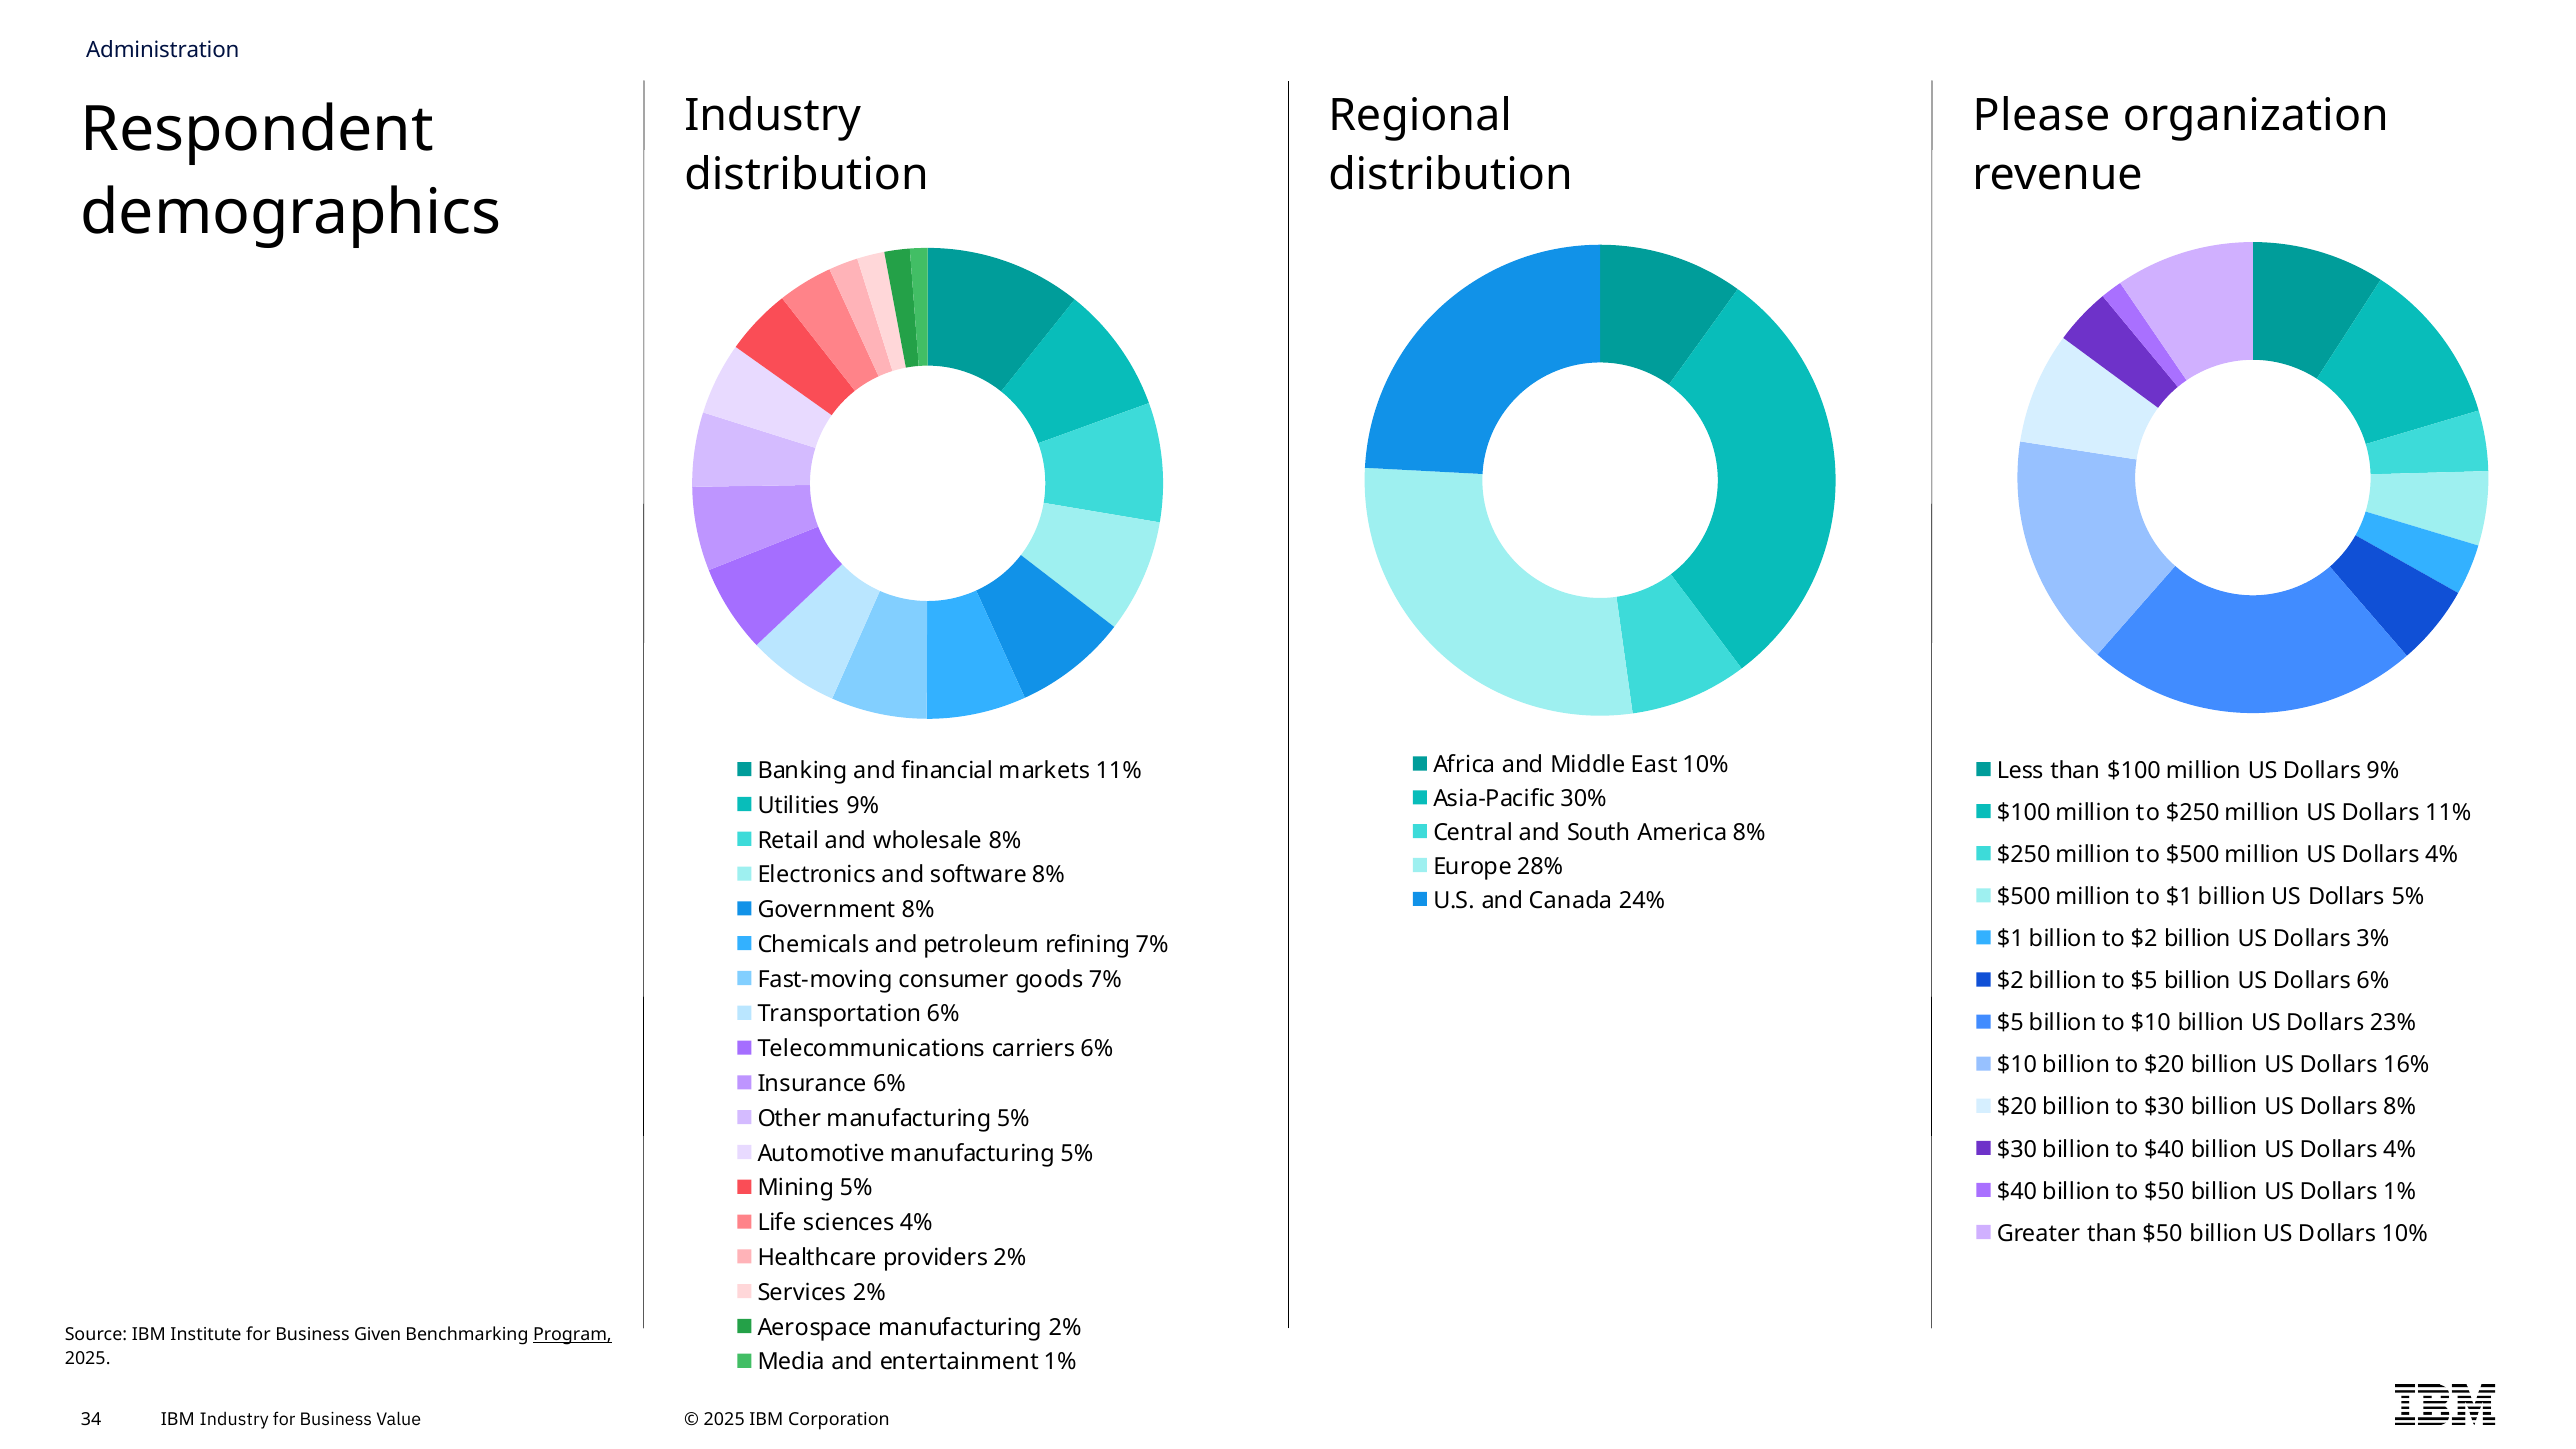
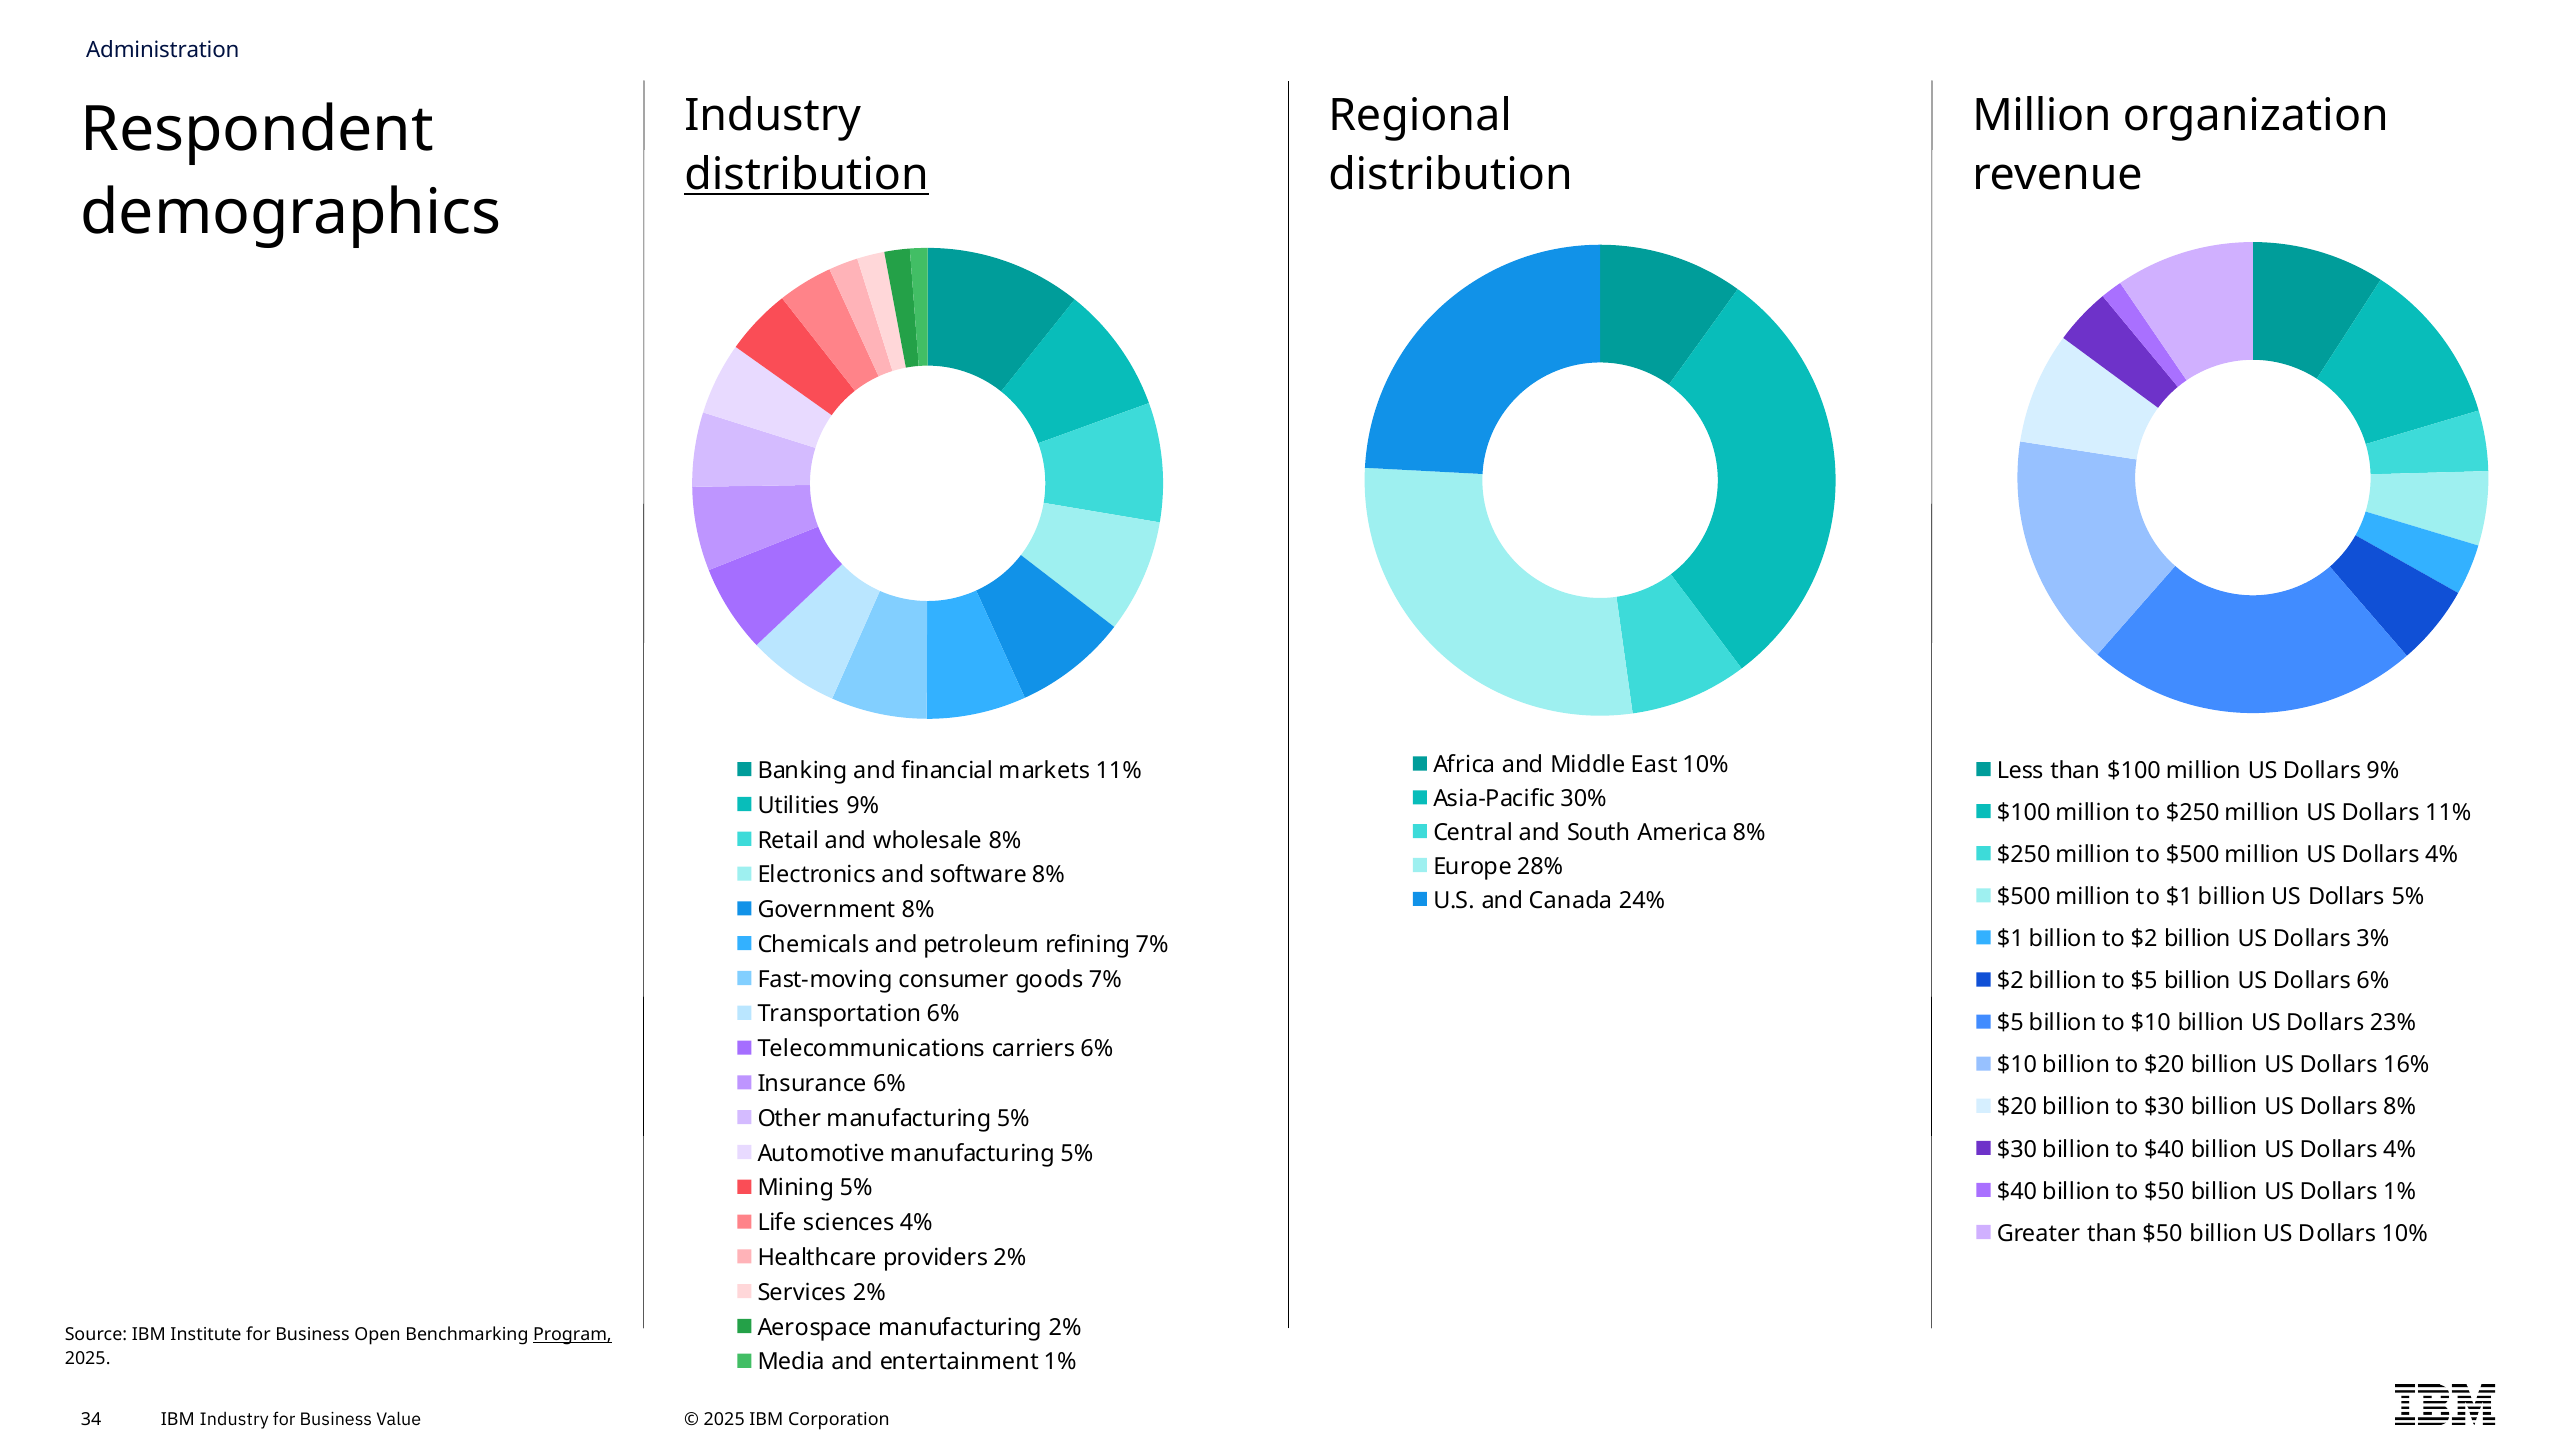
Please at (2041, 116): Please -> Million
distribution at (806, 175) underline: none -> present
Given: Given -> Open
